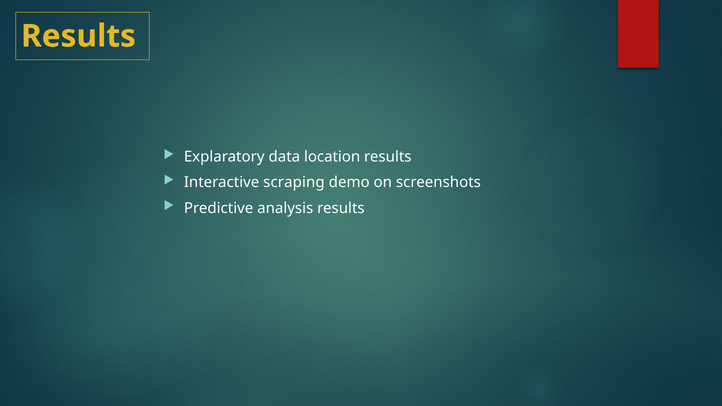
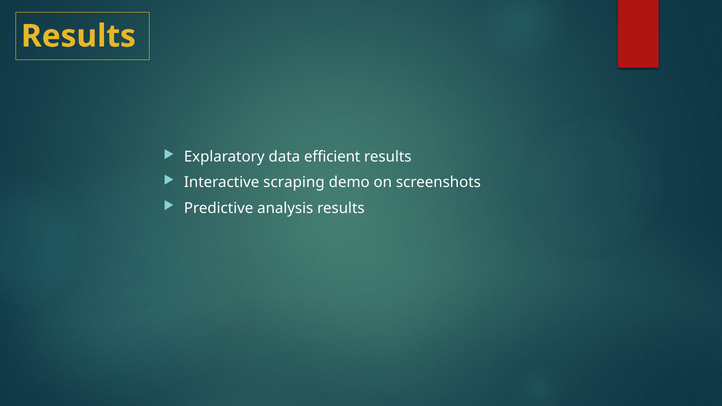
location: location -> efficient
